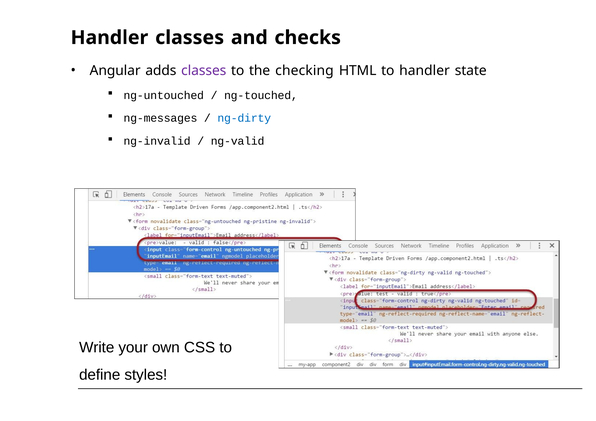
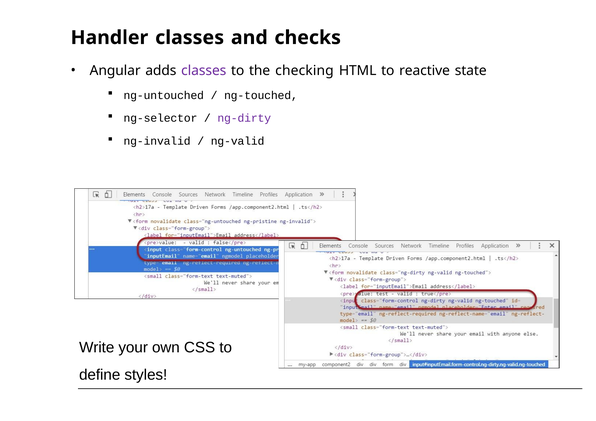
to handler: handler -> reactive
ng-messages: ng-messages -> ng-selector
ng-dirty colour: blue -> purple
